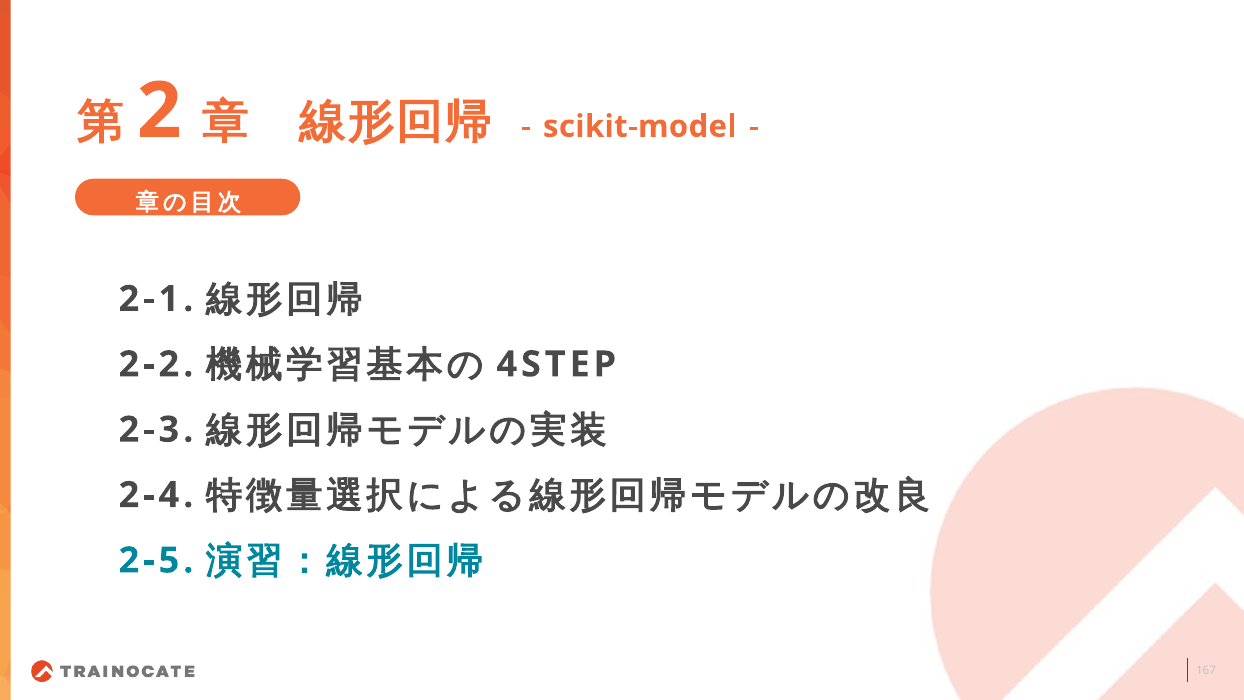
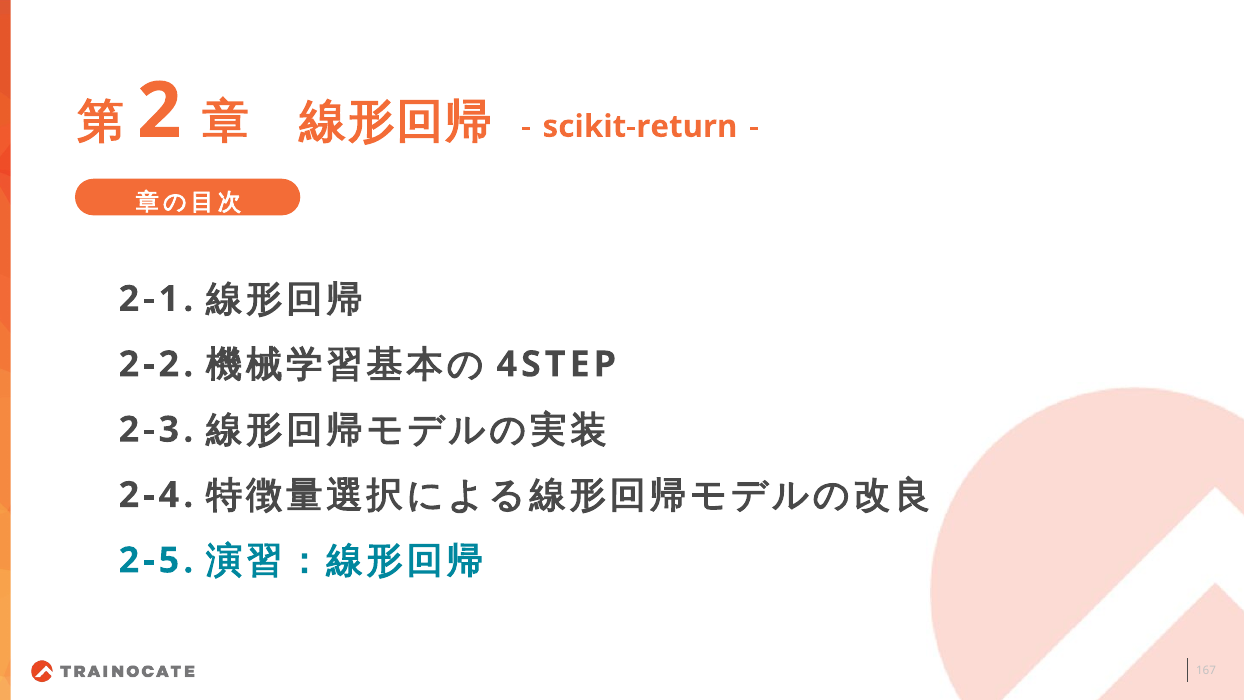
scikit-model: scikit-model -> scikit-return
